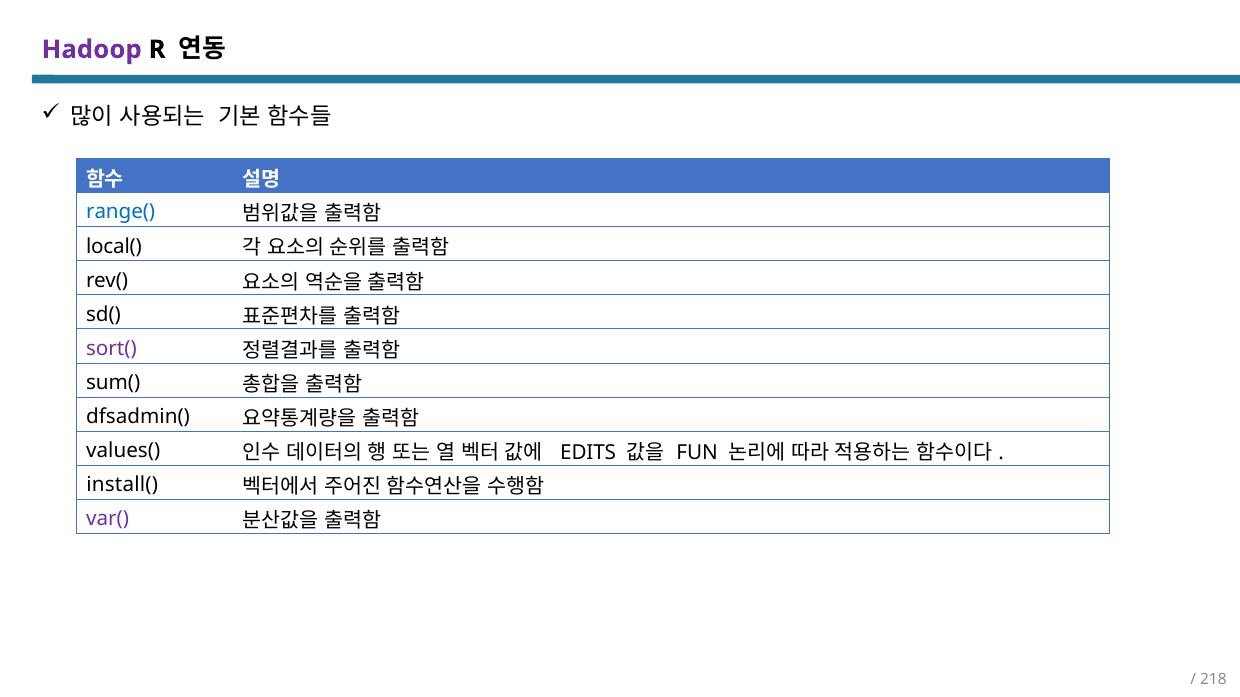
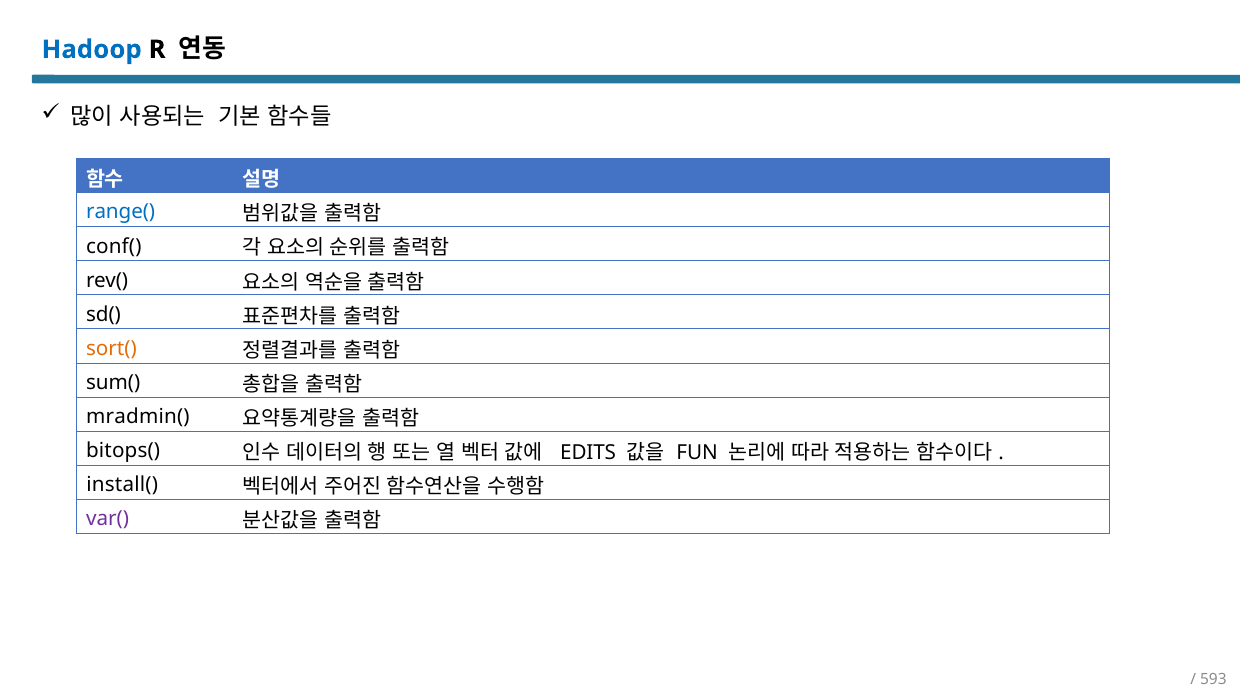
Hadoop colour: purple -> blue
local(: local( -> conf(
sort( colour: purple -> orange
dfsadmin(: dfsadmin( -> mradmin(
values(: values( -> bitops(
218: 218 -> 593
